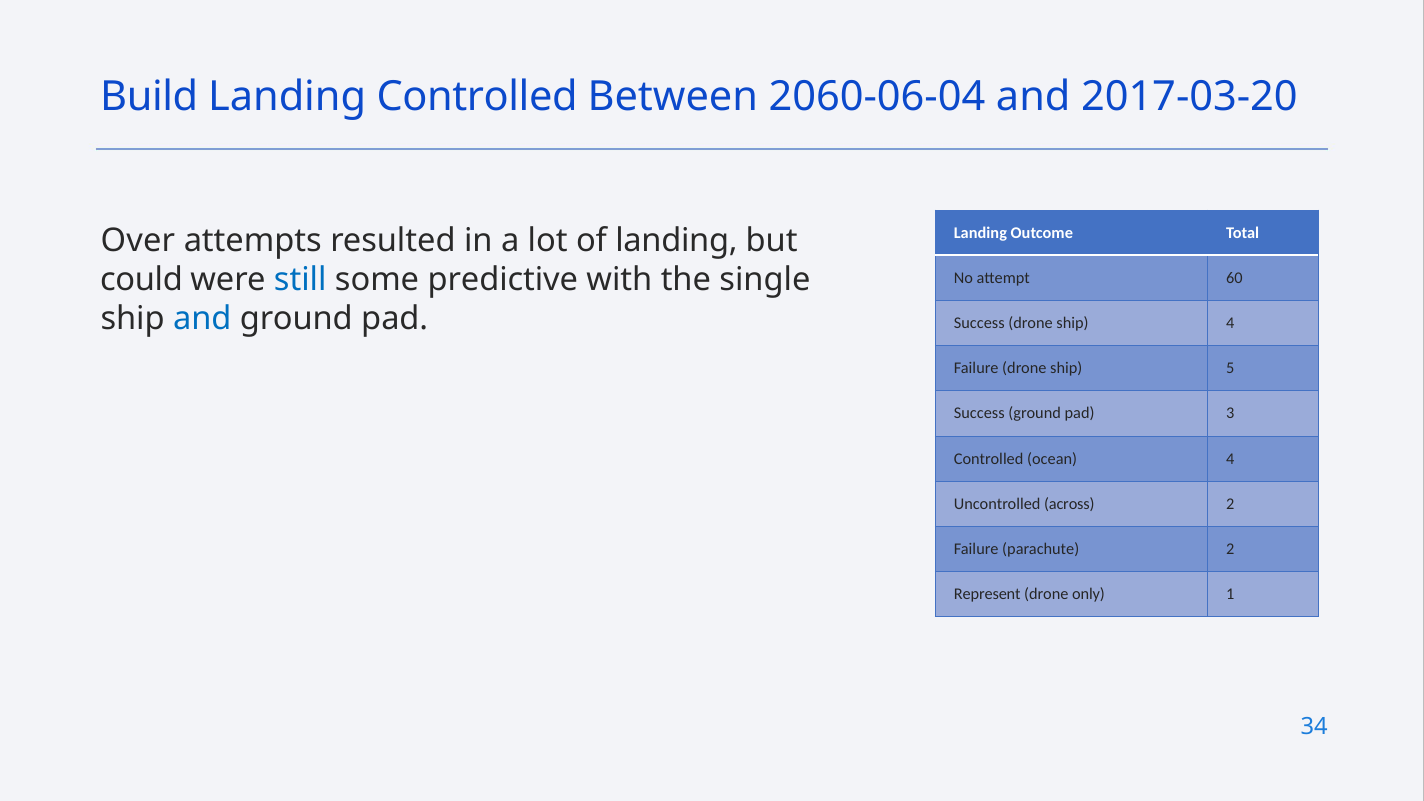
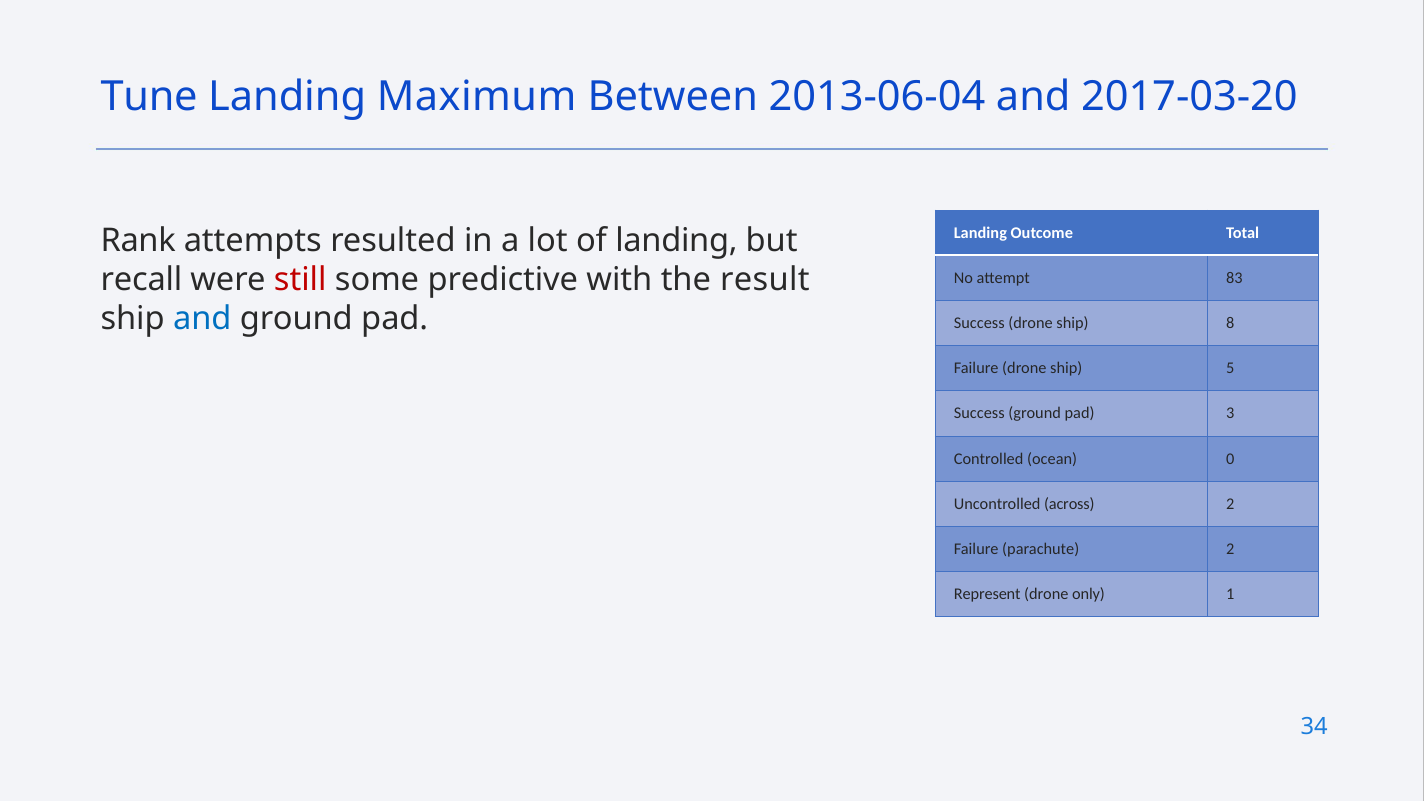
Build: Build -> Tune
Landing Controlled: Controlled -> Maximum
2060-06-04: 2060-06-04 -> 2013-06-04
Over: Over -> Rank
could: could -> recall
still colour: blue -> red
single: single -> result
60: 60 -> 83
ship 4: 4 -> 8
ocean 4: 4 -> 0
